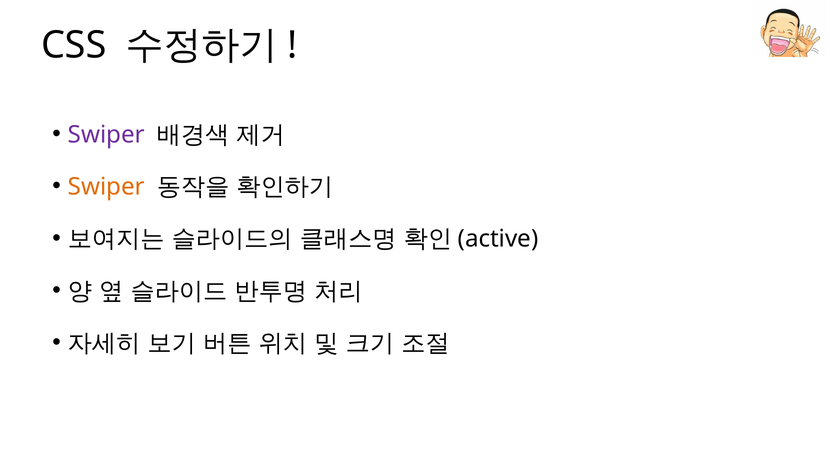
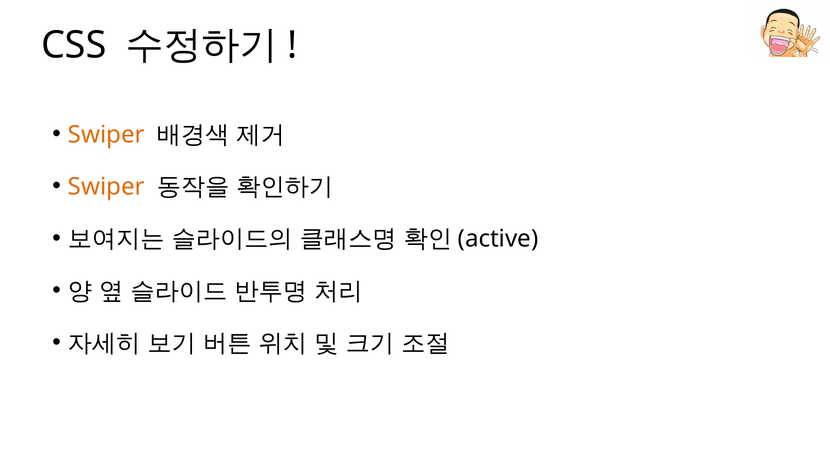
Swiper at (106, 135) colour: purple -> orange
